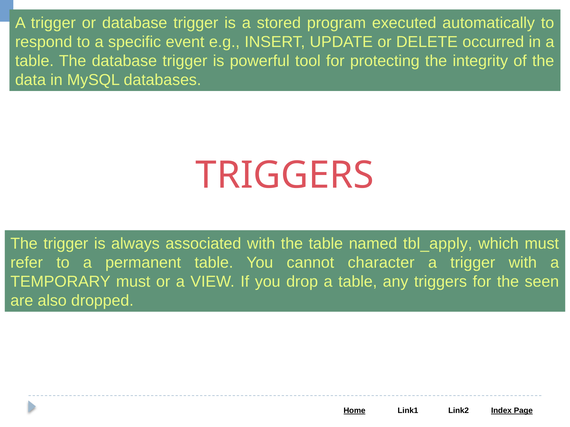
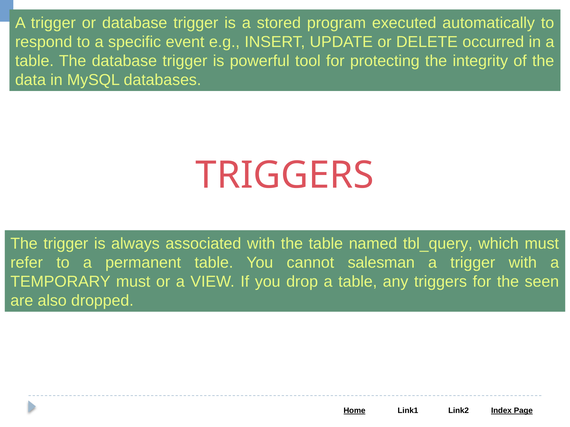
tbl_apply: tbl_apply -> tbl_query
character: character -> salesman
